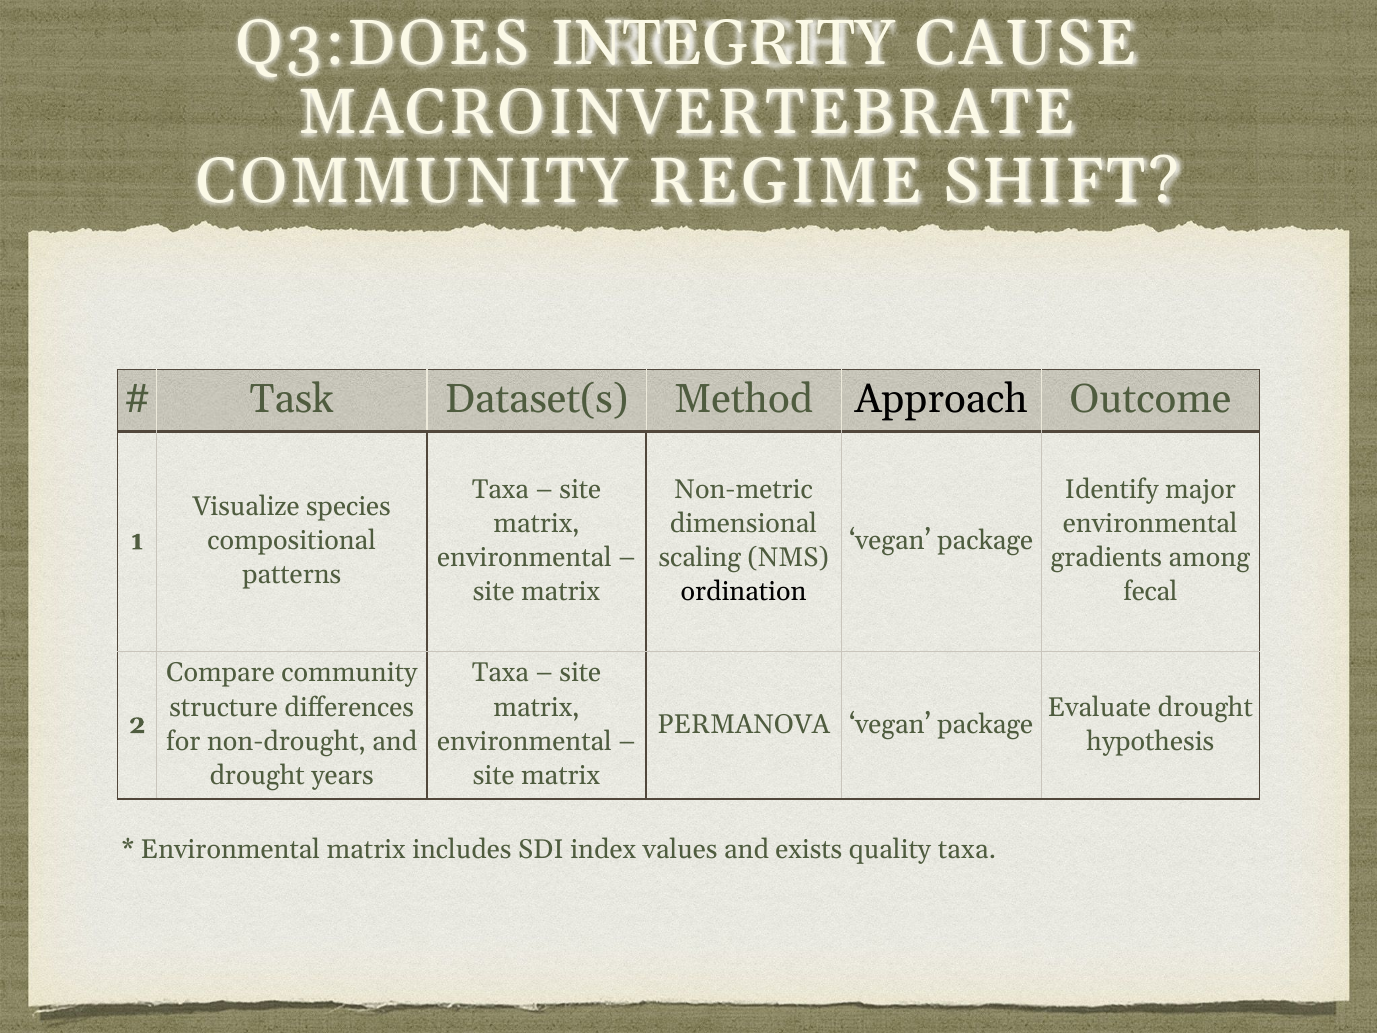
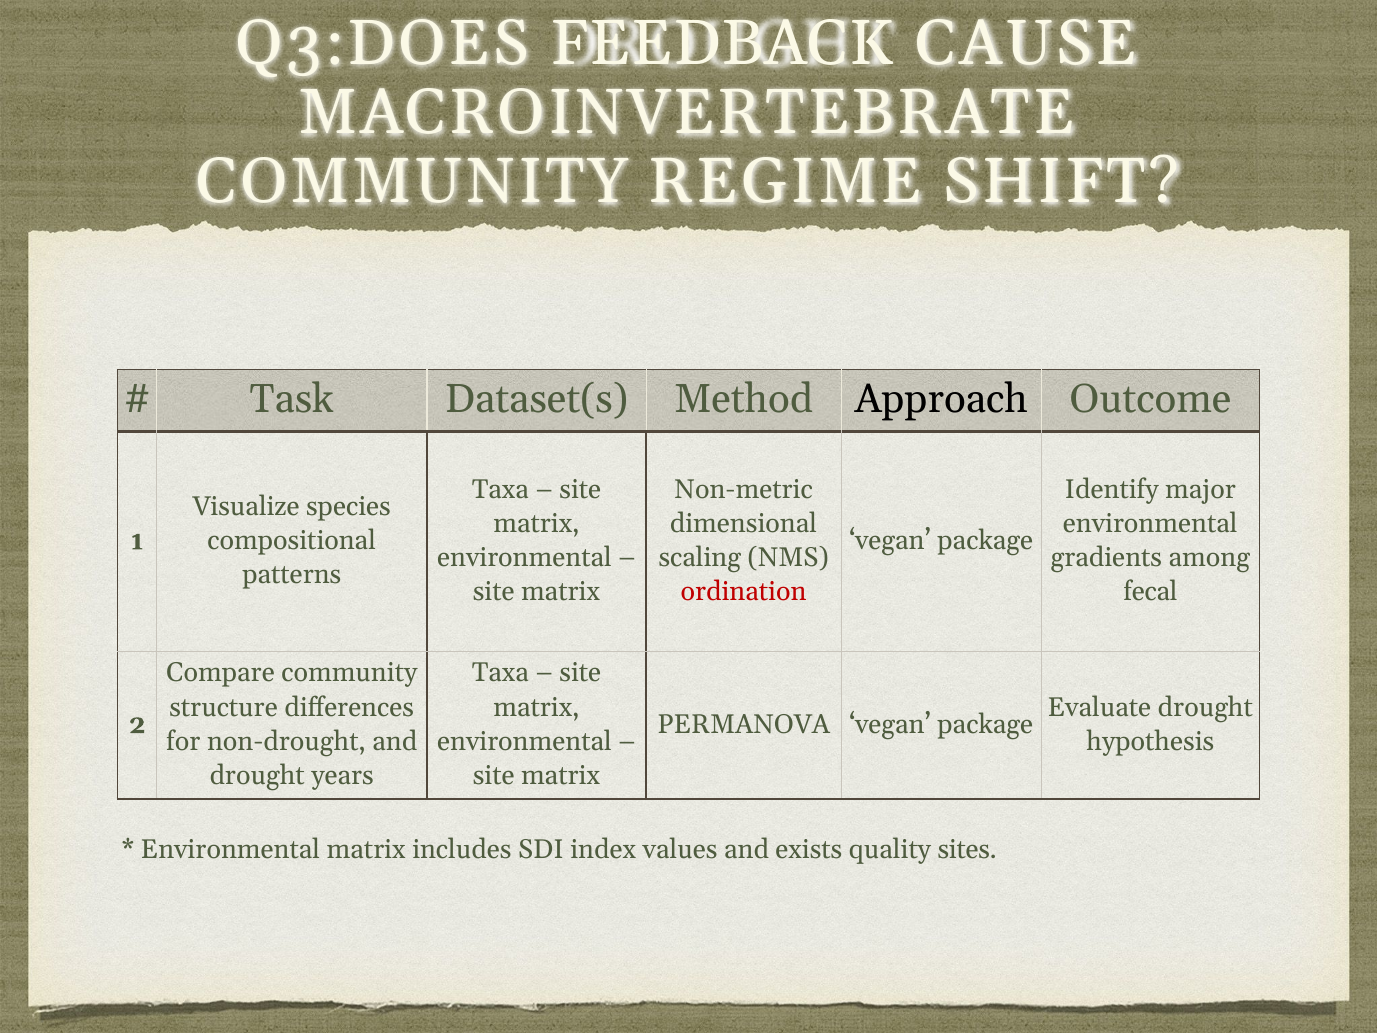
INTEGRITY: INTEGRITY -> FEEDBACK
ordination colour: black -> red
quality taxa: taxa -> sites
